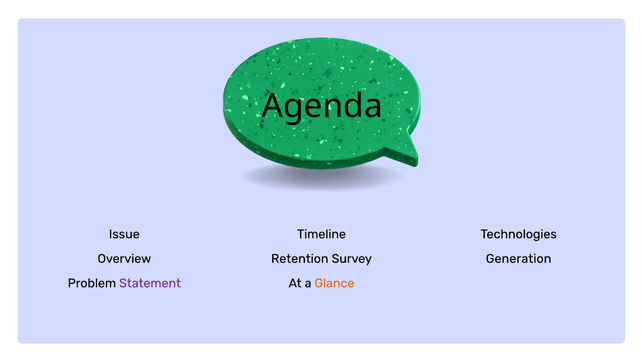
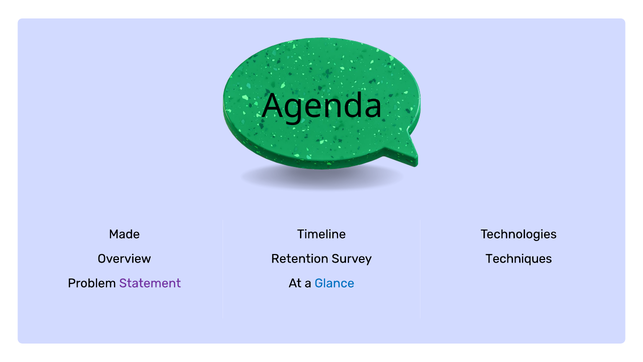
Issue: Issue -> Made
Generation: Generation -> Techniques
Glance colour: orange -> blue
